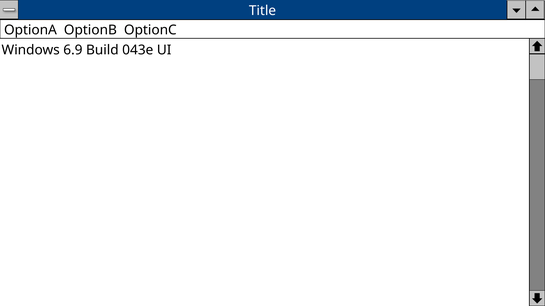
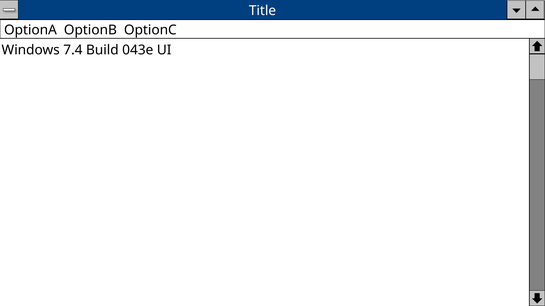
6.9: 6.9 -> 7.4
